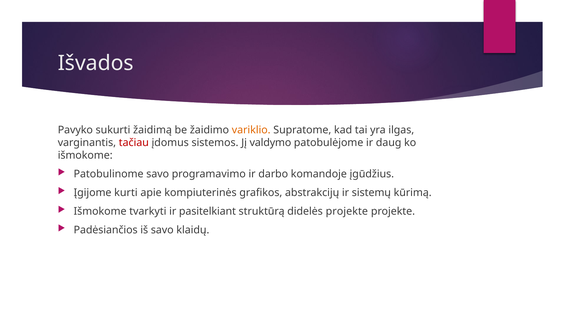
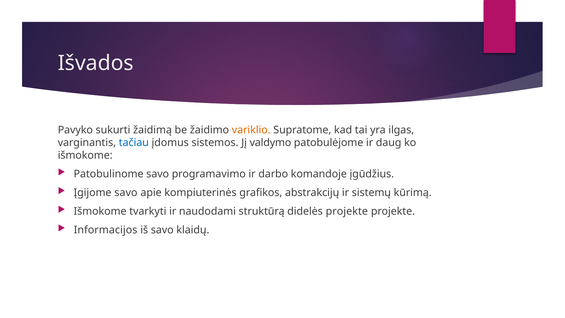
tačiau colour: red -> blue
Įgijome kurti: kurti -> savo
pasitelkiant: pasitelkiant -> naudodami
Padėsiančios: Padėsiančios -> Informacijos
